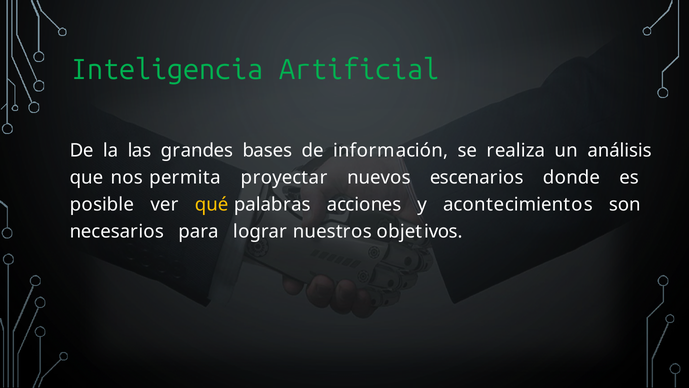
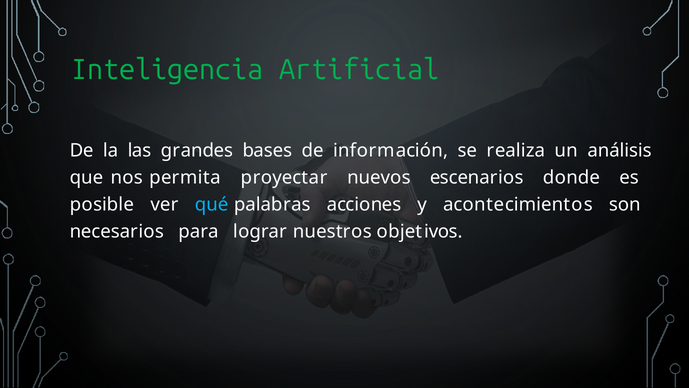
qué colour: yellow -> light blue
